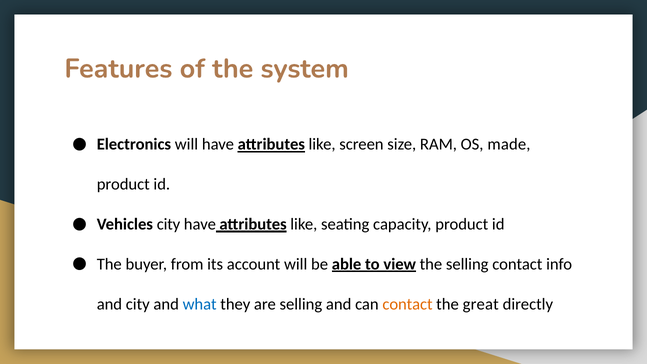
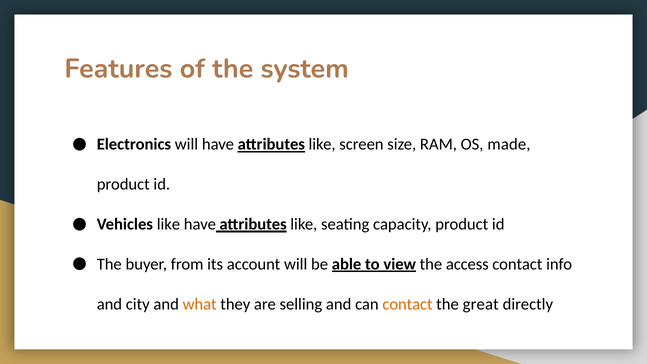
Vehicles city: city -> like
the selling: selling -> access
what colour: blue -> orange
